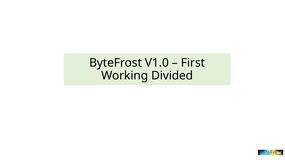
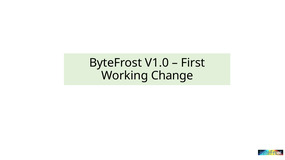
Divided: Divided -> Change
